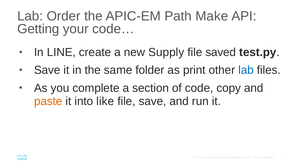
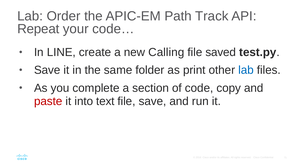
Make: Make -> Track
Getting: Getting -> Repeat
Supply: Supply -> Calling
paste colour: orange -> red
like: like -> text
